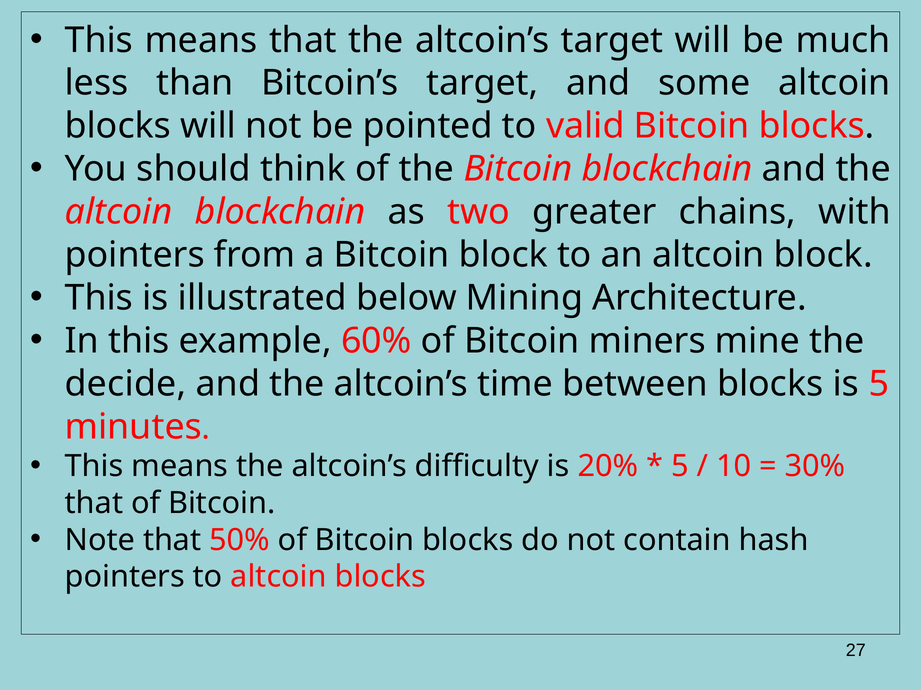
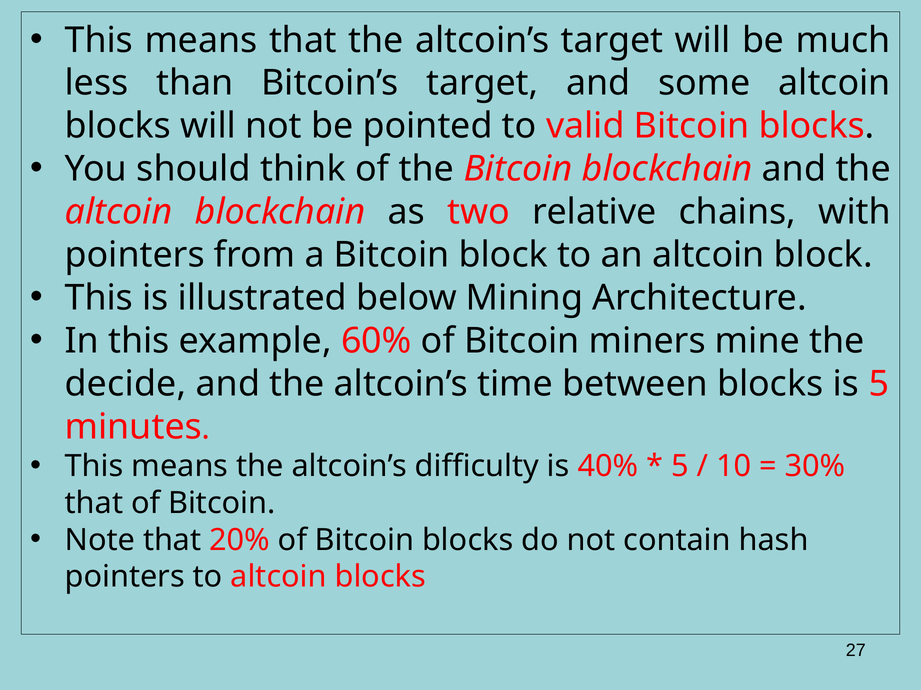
greater: greater -> relative
20%: 20% -> 40%
50%: 50% -> 20%
